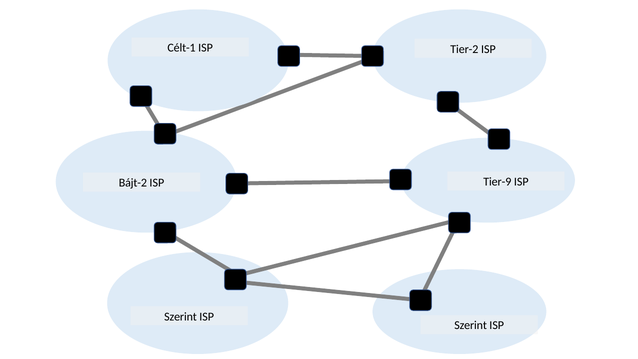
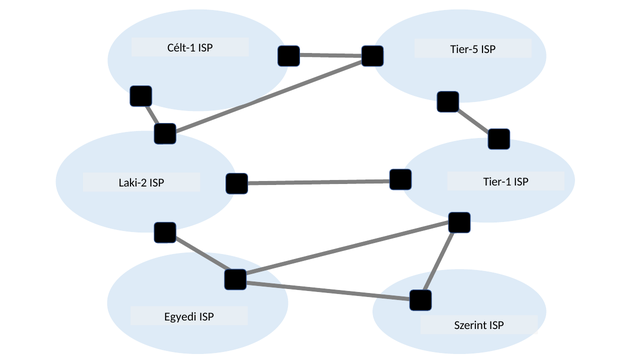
Tier-2: Tier-2 -> Tier-5
Bájt-2: Bájt-2 -> Laki-2
Tier-9: Tier-9 -> Tier-1
Szerint at (180, 316): Szerint -> Egyedi
